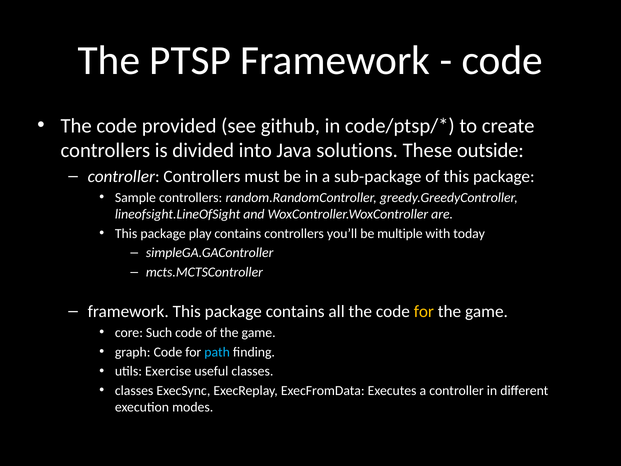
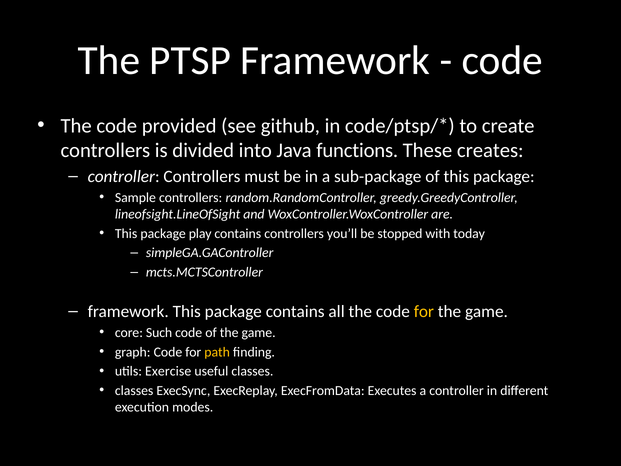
solutions: solutions -> functions
outside: outside -> creates
multiple: multiple -> stopped
path colour: light blue -> yellow
